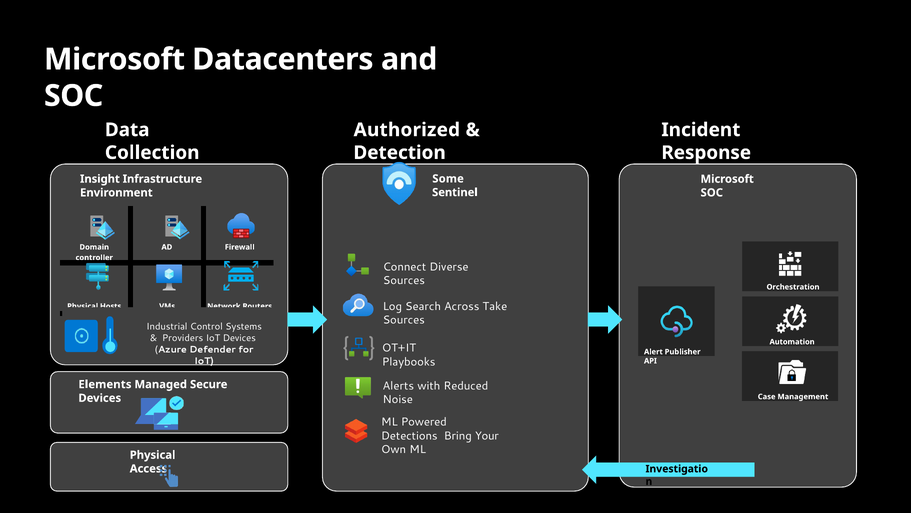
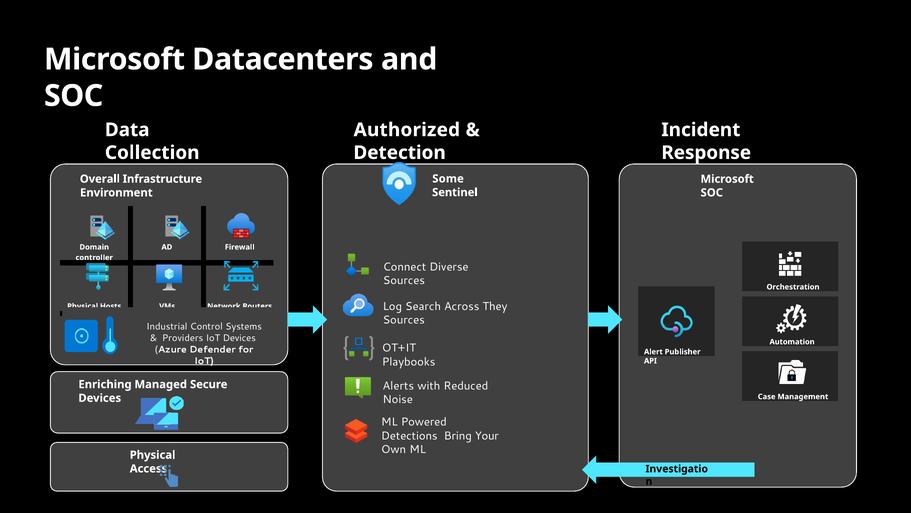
Insight: Insight -> Overall
Take: Take -> They
Elements: Elements -> Enriching
